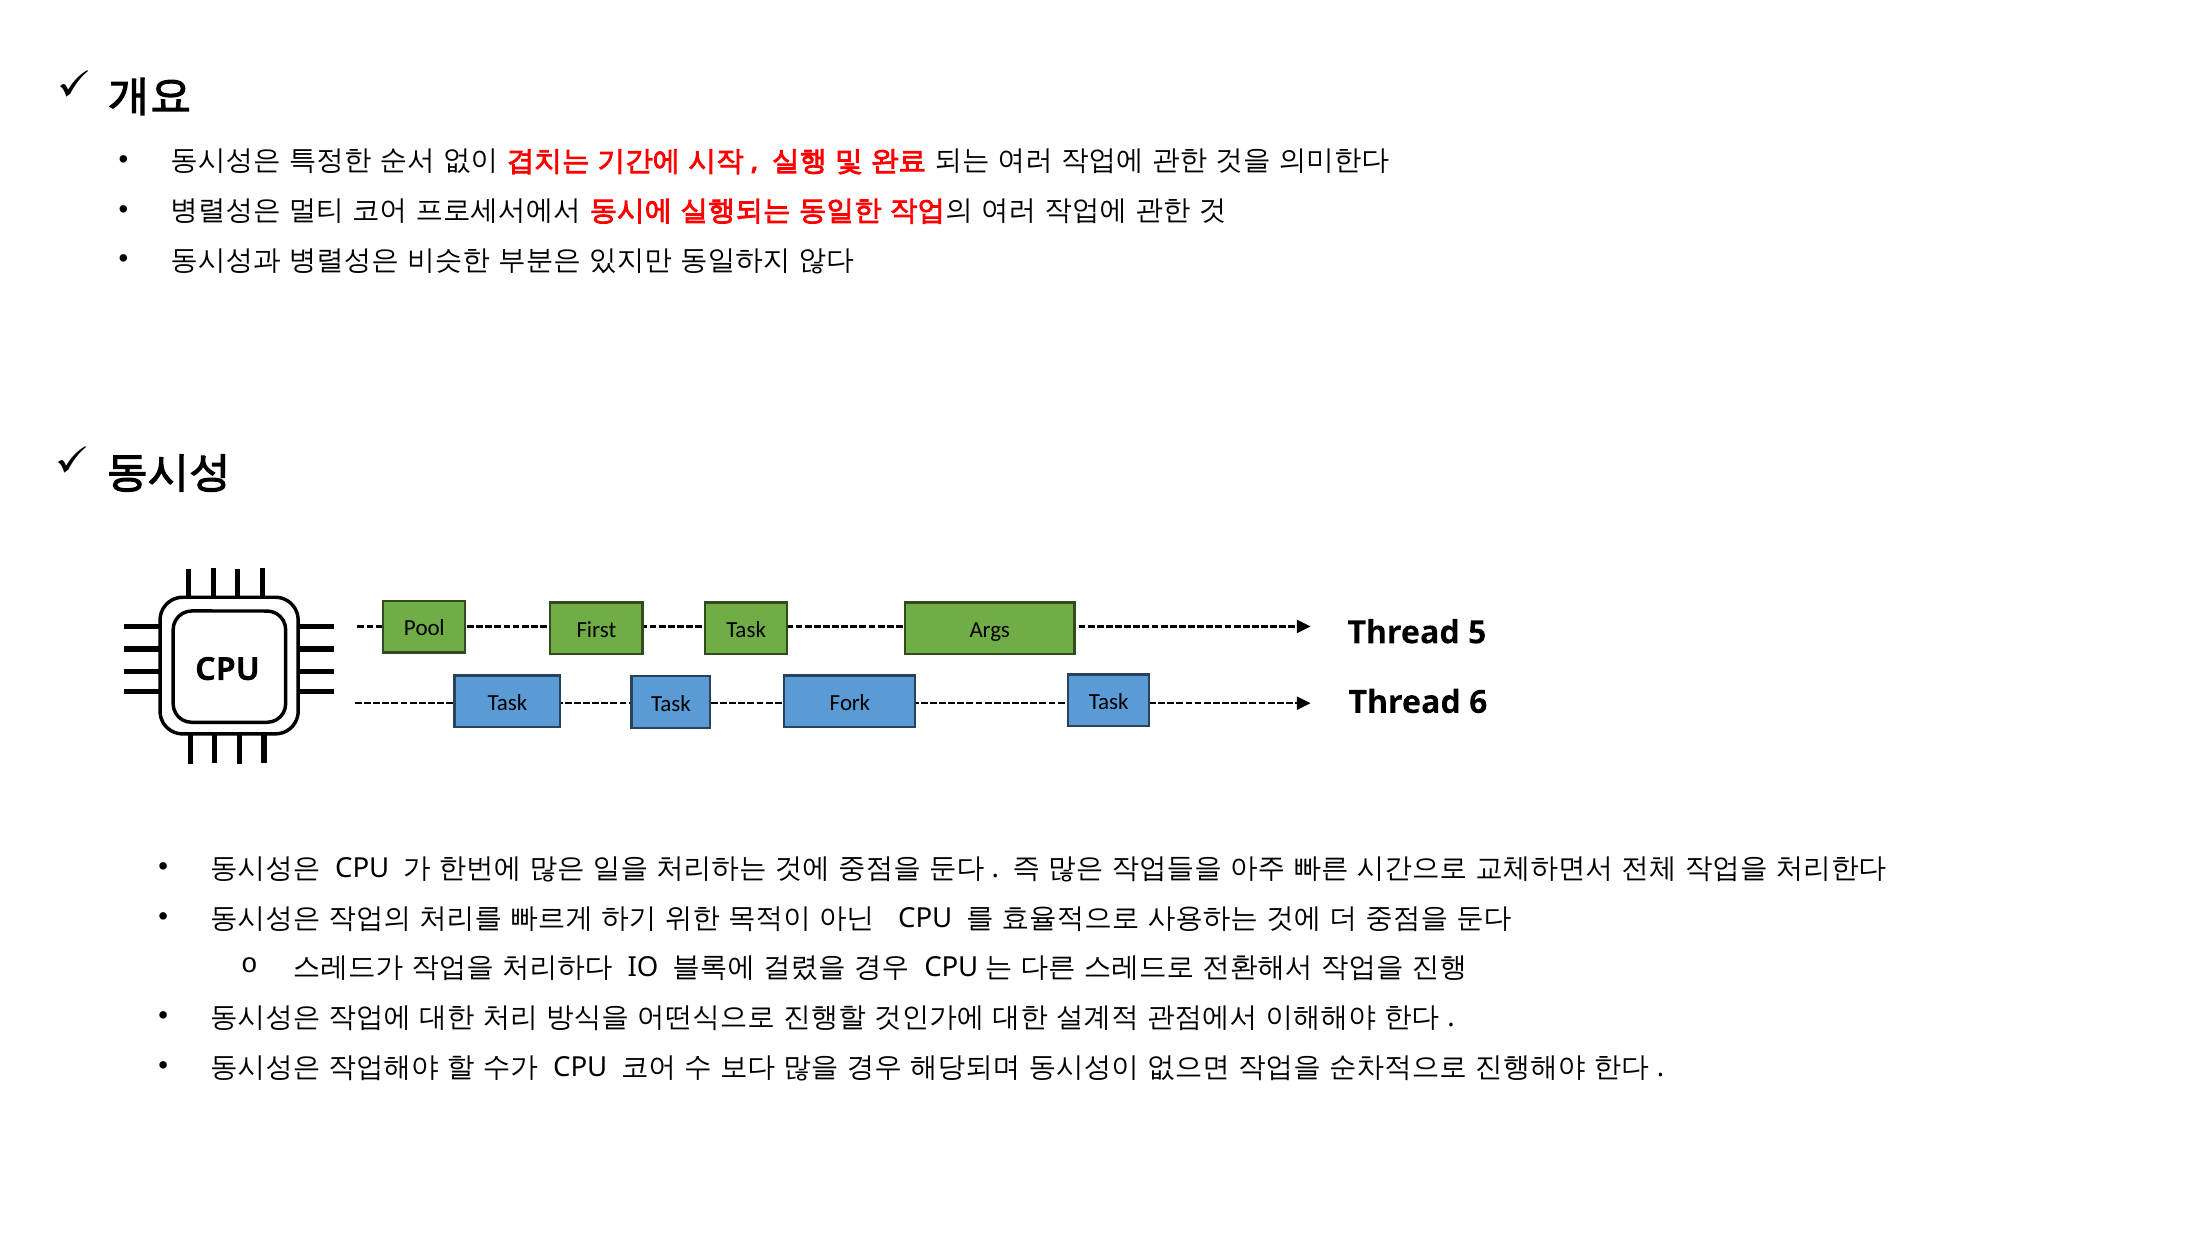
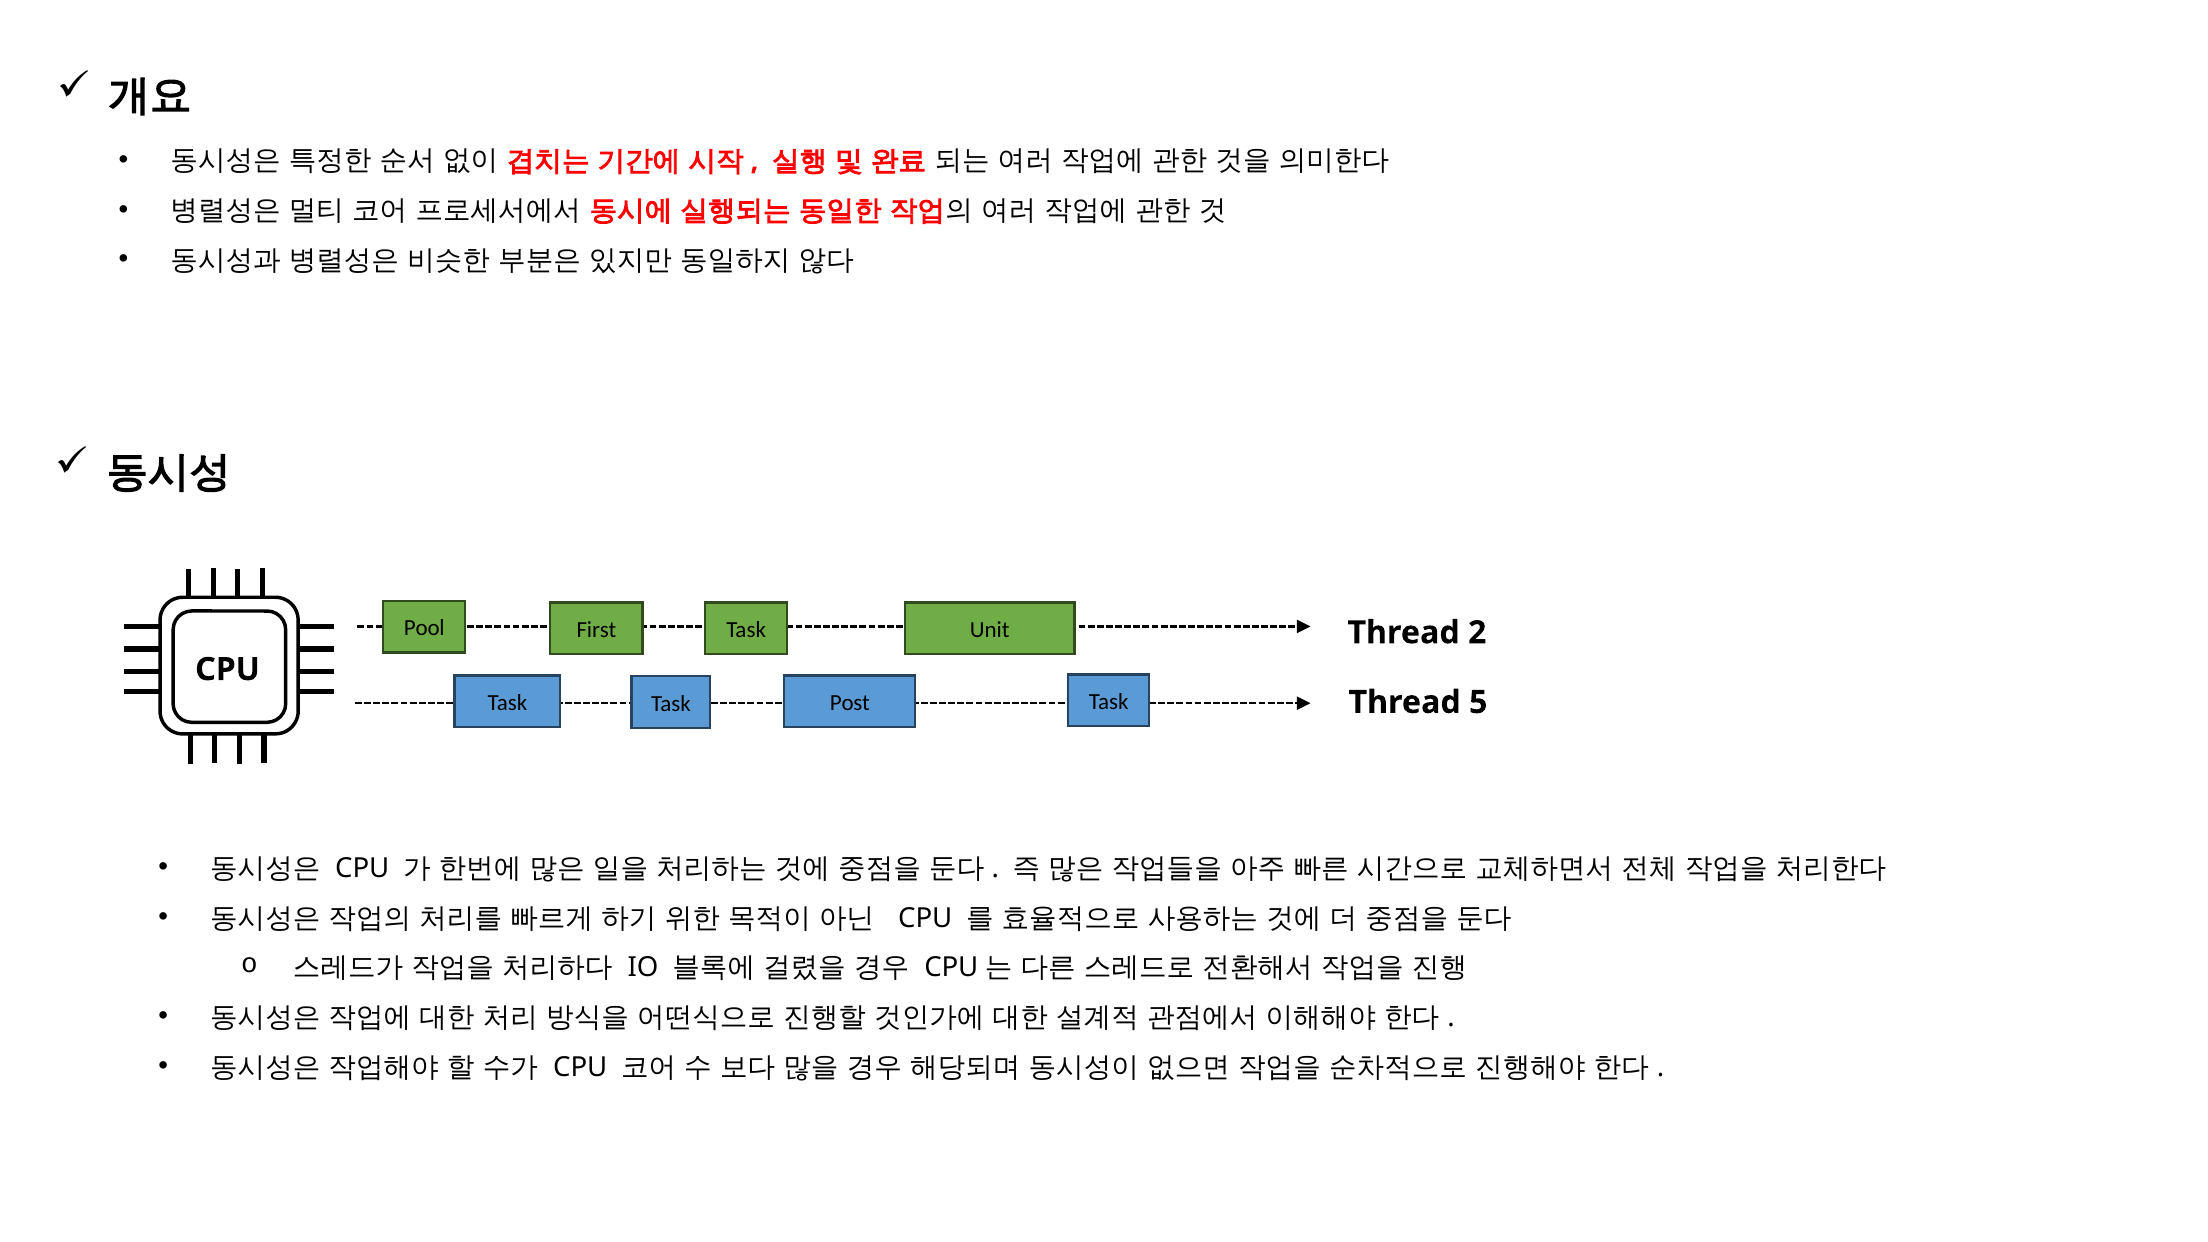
Args: Args -> Unit
5: 5 -> 2
Fork: Fork -> Post
6: 6 -> 5
